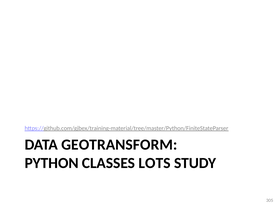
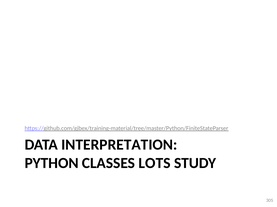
GEOTRANSFORM: GEOTRANSFORM -> INTERPRETATION
